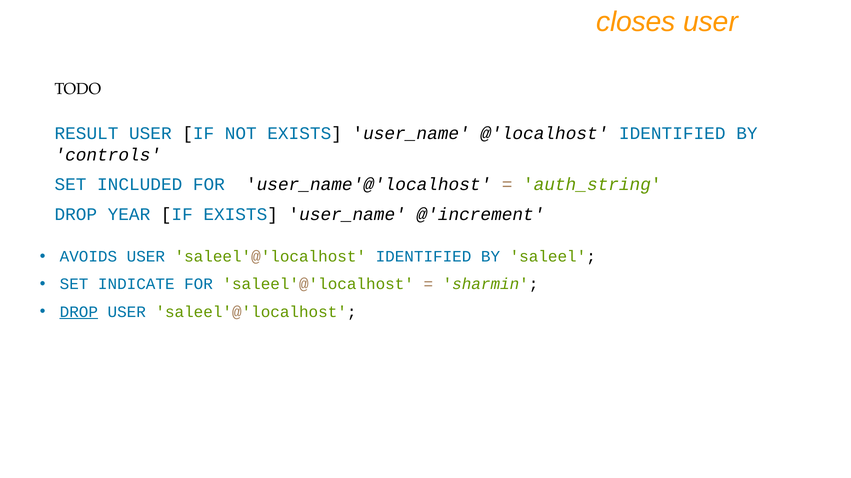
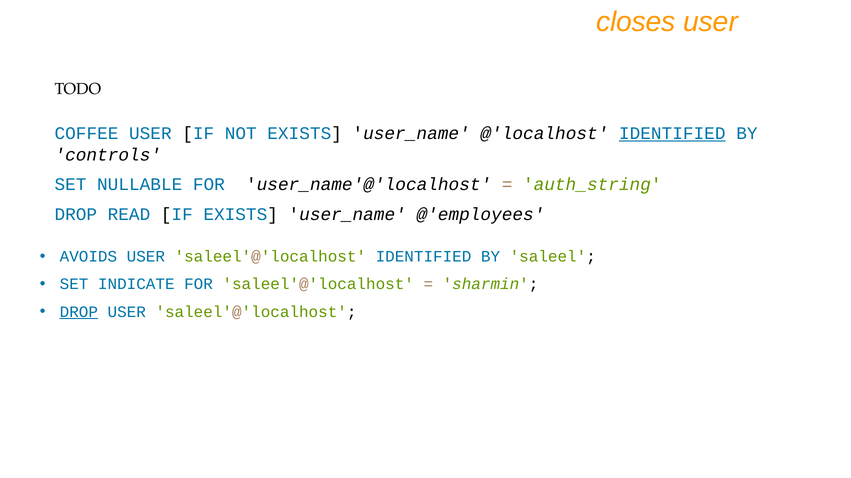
RESULT: RESULT -> COFFEE
IDENTIFIED at (672, 134) underline: none -> present
INCLUDED: INCLUDED -> NULLABLE
YEAR: YEAR -> READ
@'increment: @'increment -> @'employees
